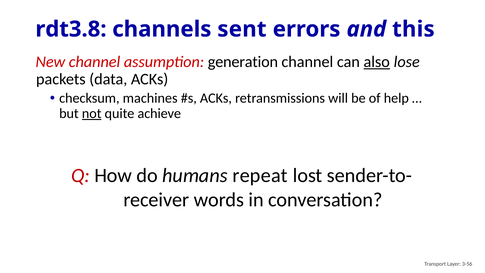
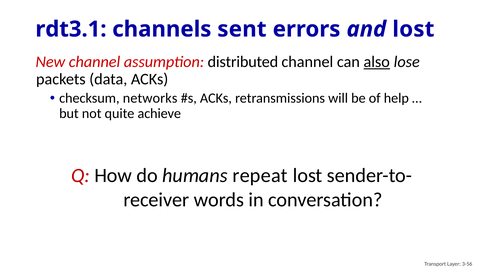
rdt3.8: rdt3.8 -> rdt3.1
and this: this -> lost
generation: generation -> distributed
machines: machines -> networks
not underline: present -> none
